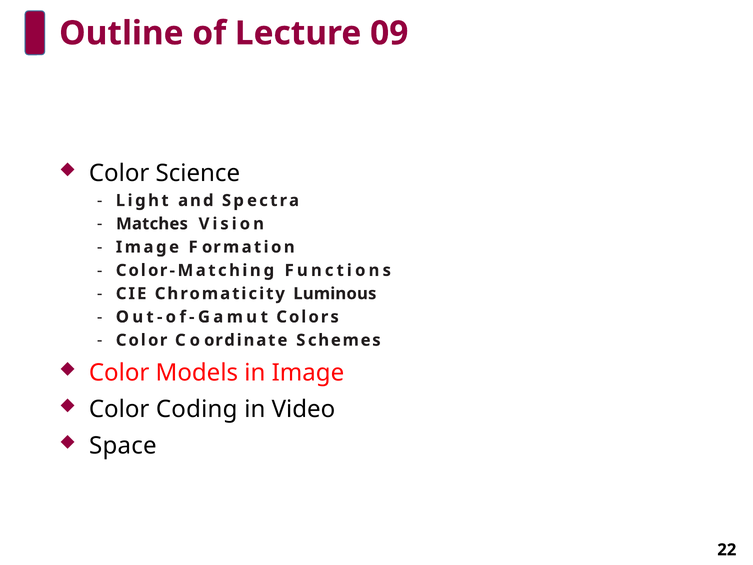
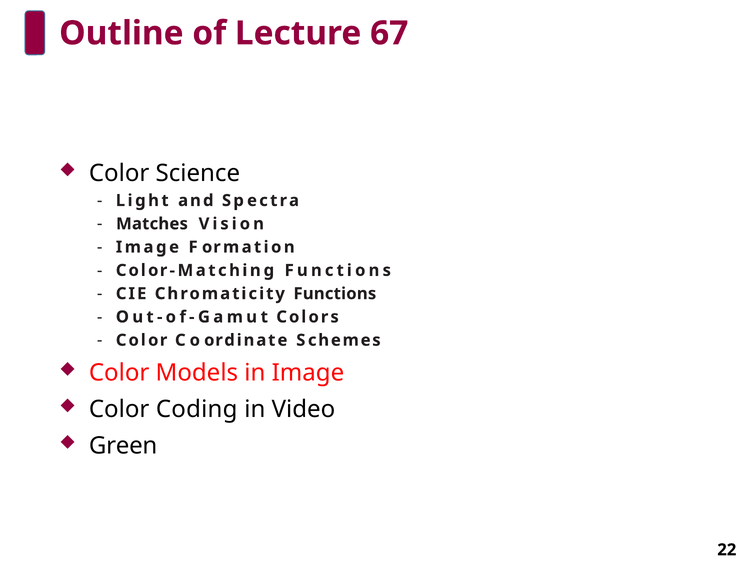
09: 09 -> 67
Chromaticity Luminous: Luminous -> Functions
Space: Space -> Green
